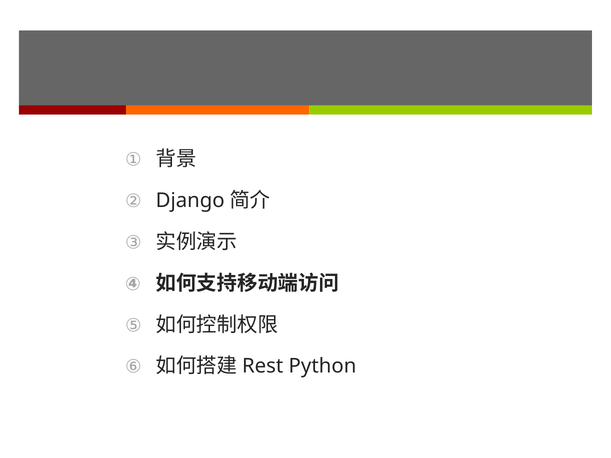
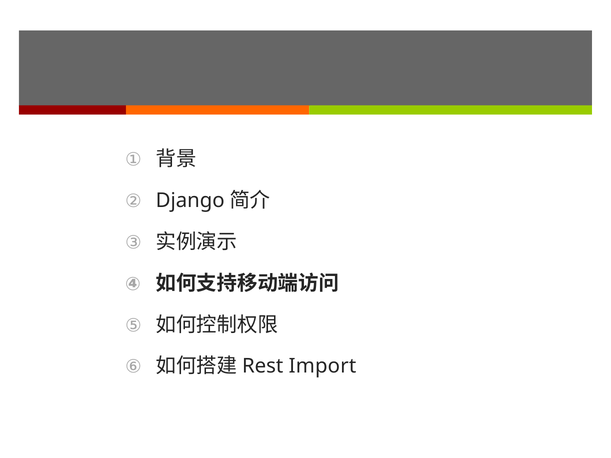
Python: Python -> Import
